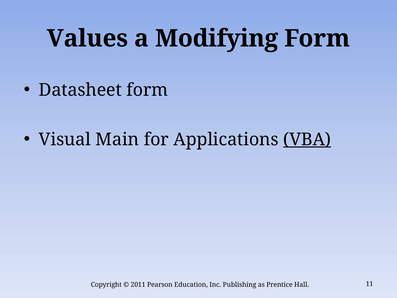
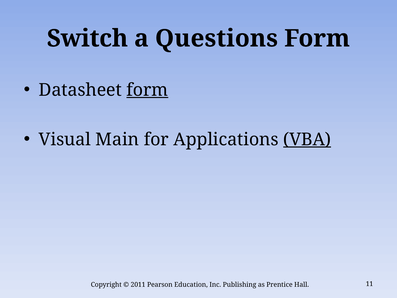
Values: Values -> Switch
Modifying: Modifying -> Questions
form at (147, 90) underline: none -> present
